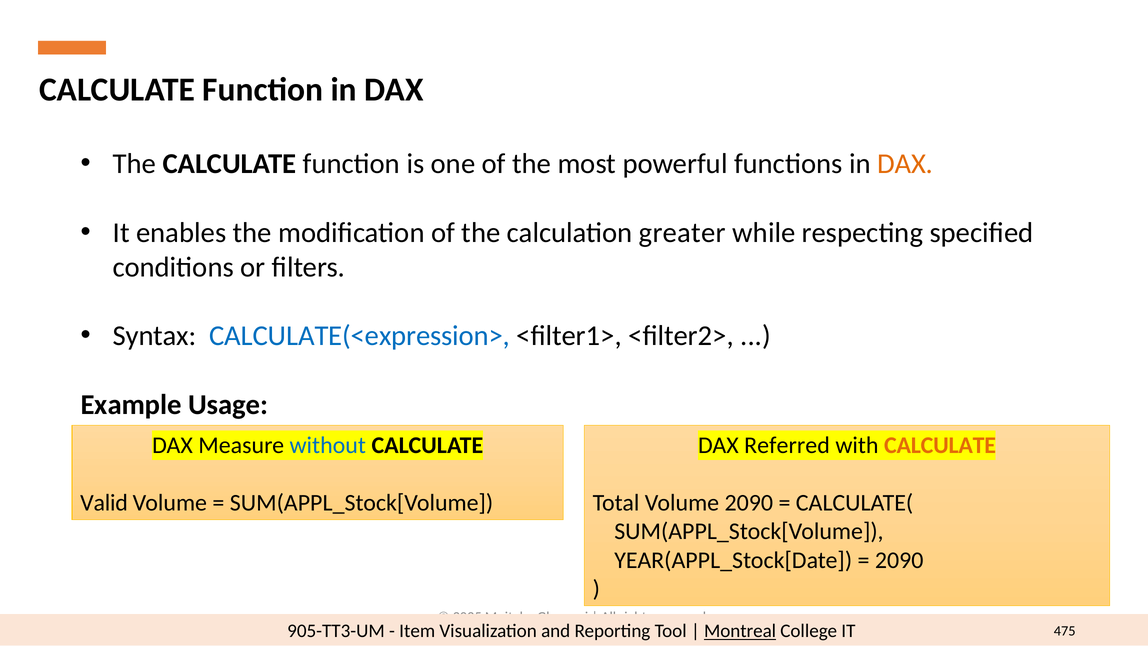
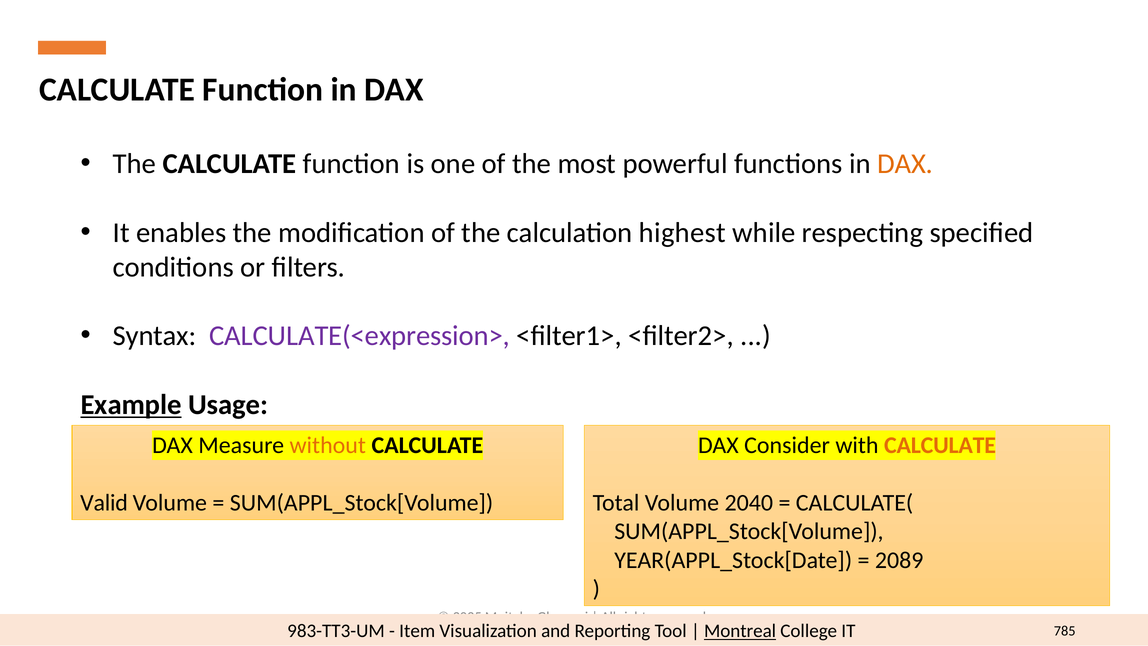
greater: greater -> highest
CALCULATE(<expression> colour: blue -> purple
Example underline: none -> present
Referred: Referred -> Consider
without colour: blue -> orange
Volume 2090: 2090 -> 2040
2090 at (899, 560): 2090 -> 2089
905-TT3-UM: 905-TT3-UM -> 983-TT3-UM
475: 475 -> 785
